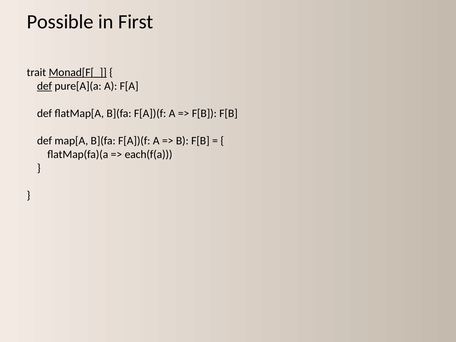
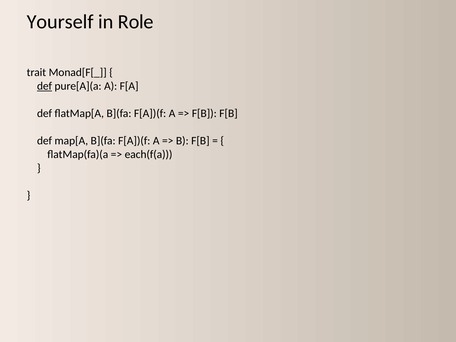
Possible: Possible -> Yourself
First: First -> Role
Monad[F[_ underline: present -> none
